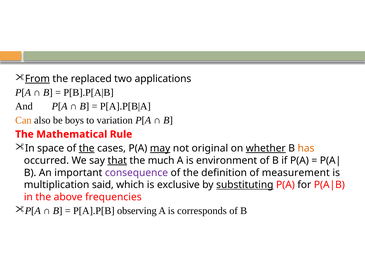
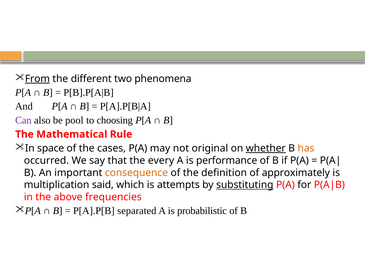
replaced: replaced -> different
applications: applications -> phenomena
Can colour: orange -> purple
boys: boys -> pool
variation: variation -> choosing
the at (87, 148) underline: present -> none
may underline: present -> none
that underline: present -> none
much: much -> every
environment: environment -> performance
consequence colour: purple -> orange
measurement: measurement -> approximately
exclusive: exclusive -> attempts
observing: observing -> separated
corresponds: corresponds -> probabilistic
